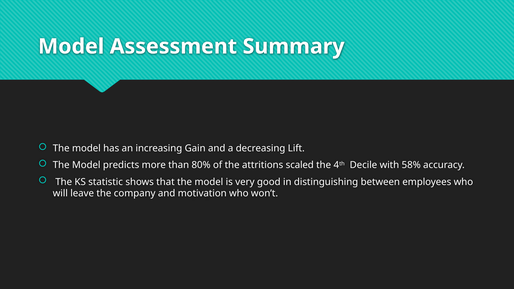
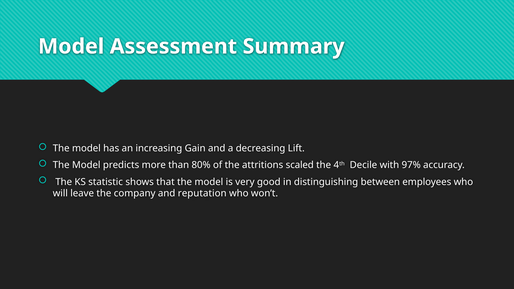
58%: 58% -> 97%
motivation: motivation -> reputation
